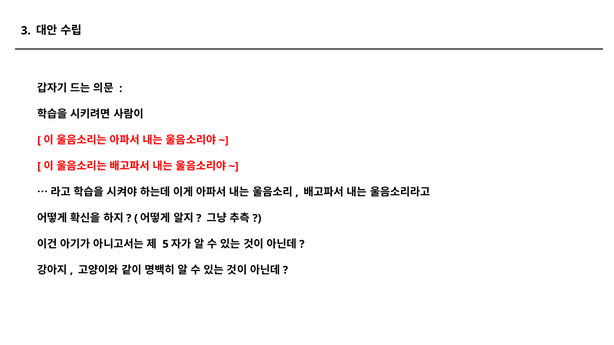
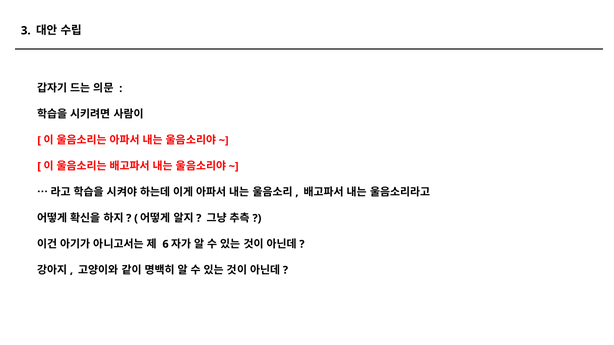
5: 5 -> 6
